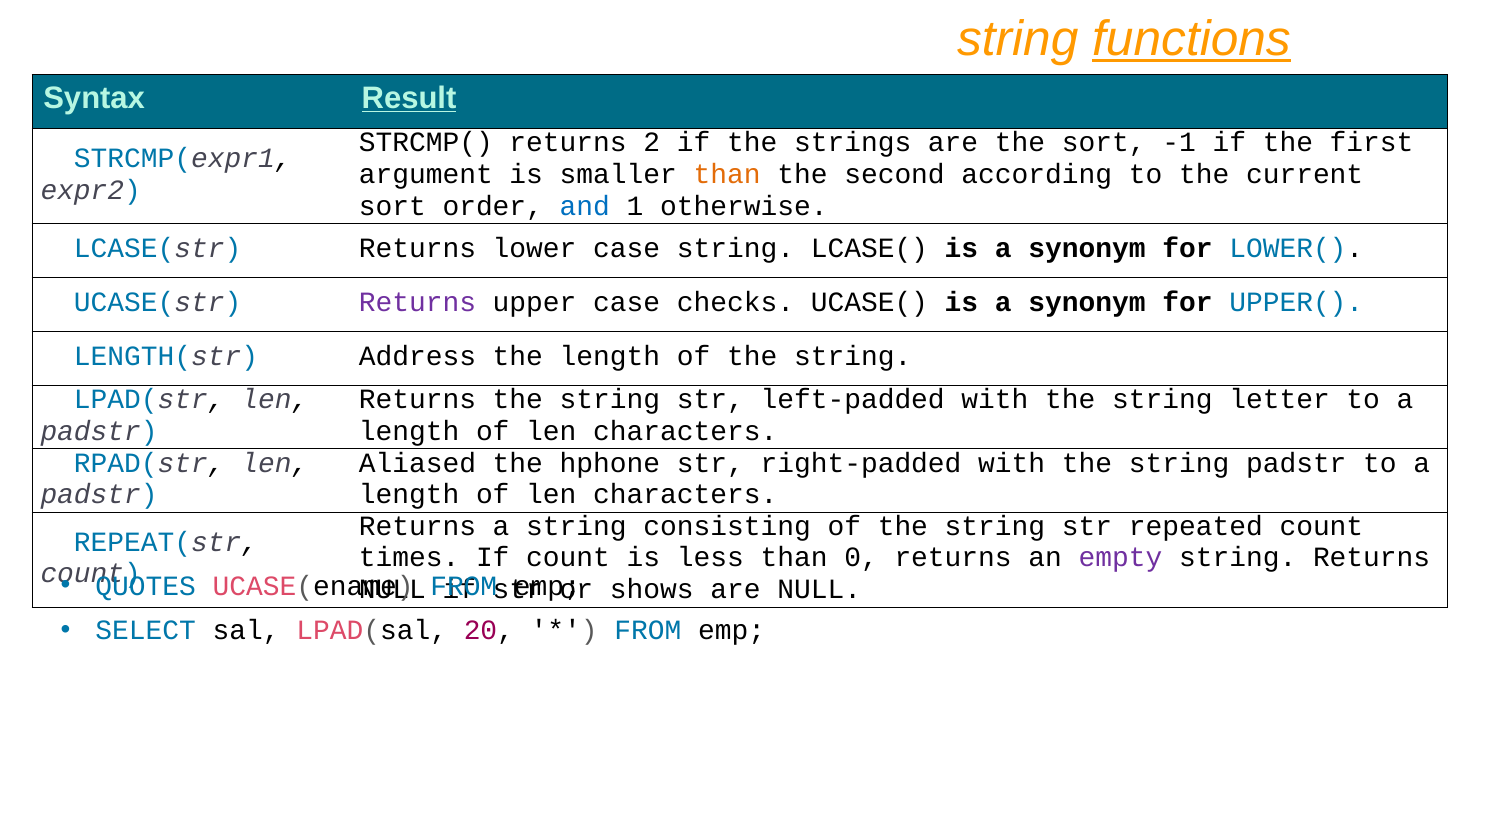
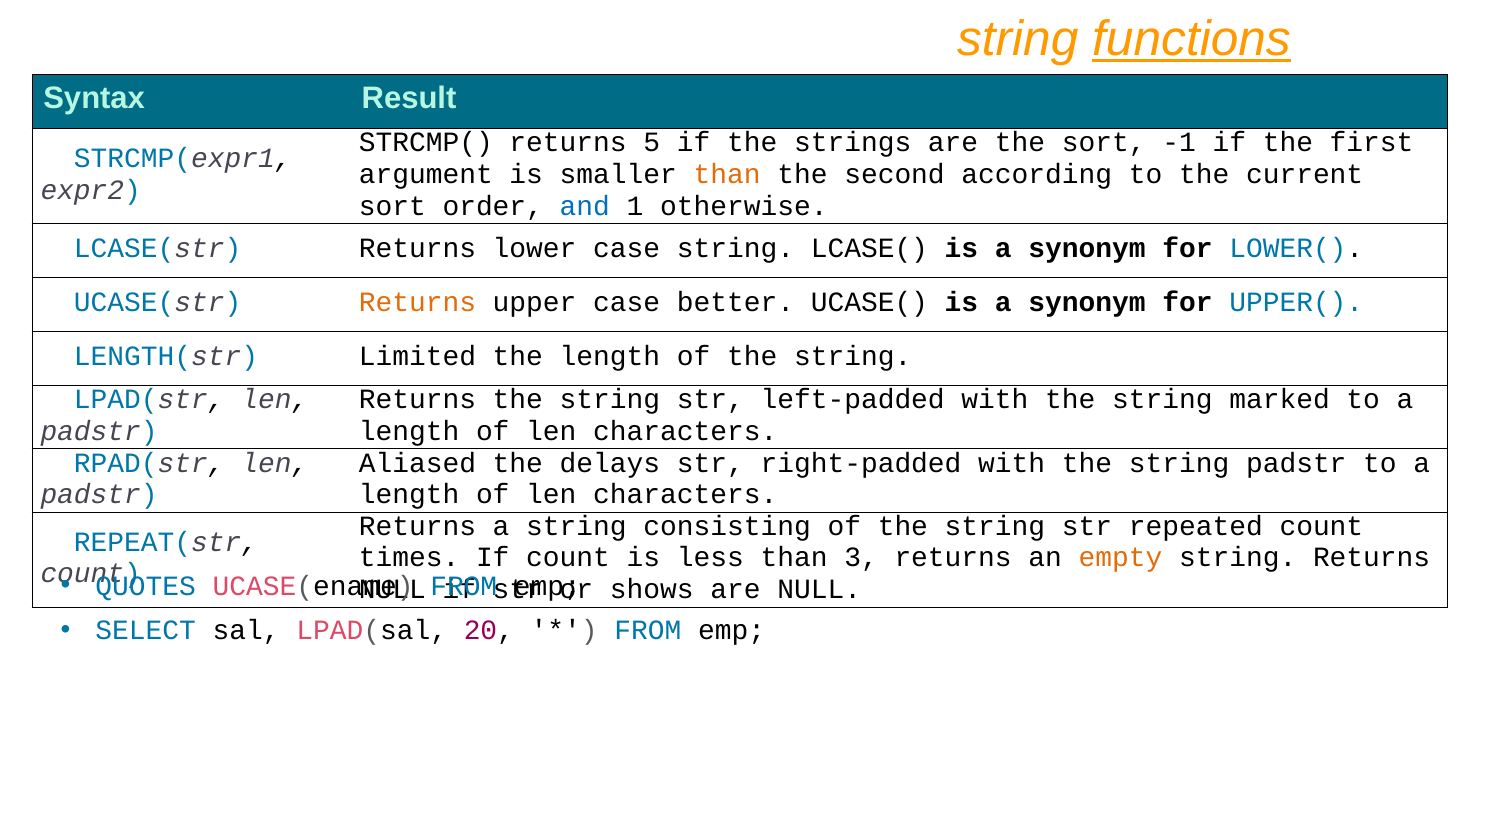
Result underline: present -> none
2: 2 -> 5
Returns at (417, 303) colour: purple -> orange
checks: checks -> better
Address: Address -> Limited
letter: letter -> marked
hphone: hphone -> delays
0: 0 -> 3
empty colour: purple -> orange
